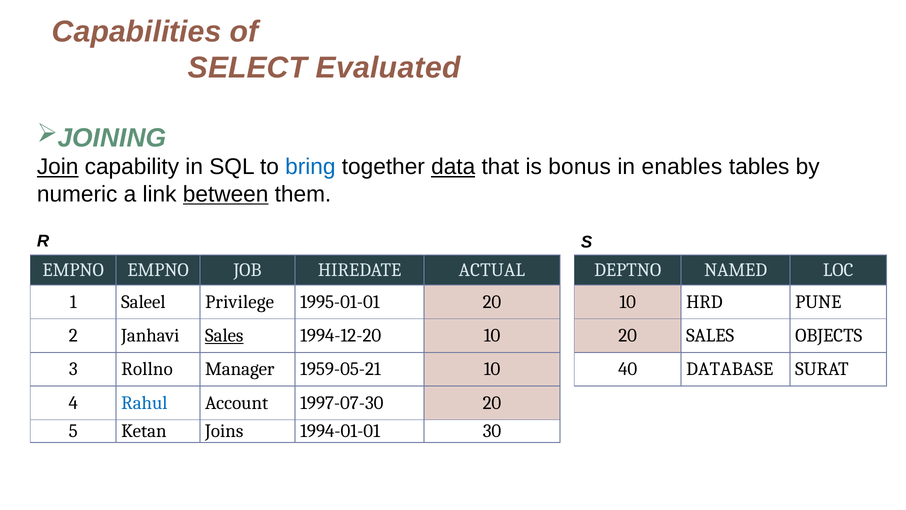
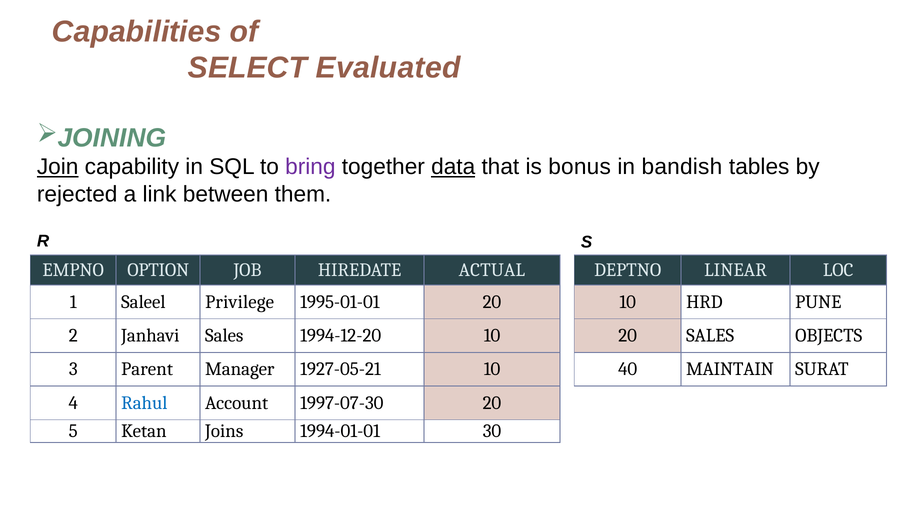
bring colour: blue -> purple
enables: enables -> bandish
numeric: numeric -> rejected
between underline: present -> none
EMPNO EMPNO: EMPNO -> OPTION
NAMED: NAMED -> LINEAR
Sales at (224, 335) underline: present -> none
Rollno: Rollno -> Parent
1959-05-21: 1959-05-21 -> 1927-05-21
DATABASE: DATABASE -> MAINTAIN
